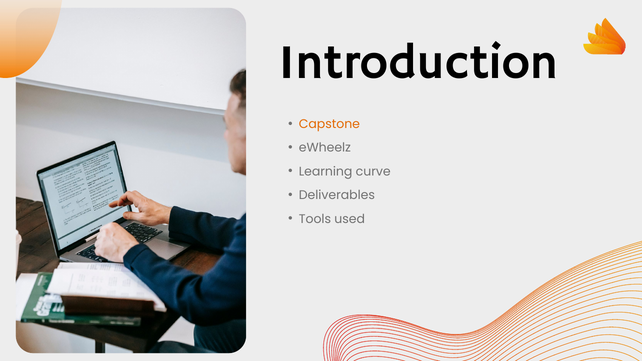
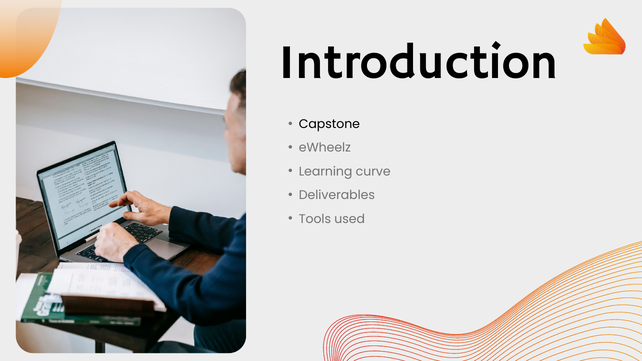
Capstone colour: orange -> black
